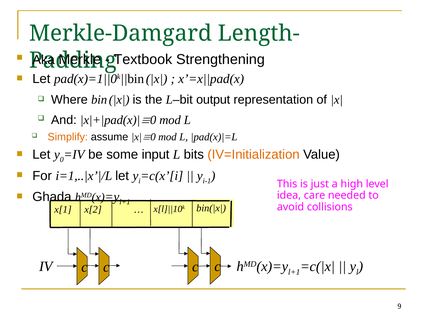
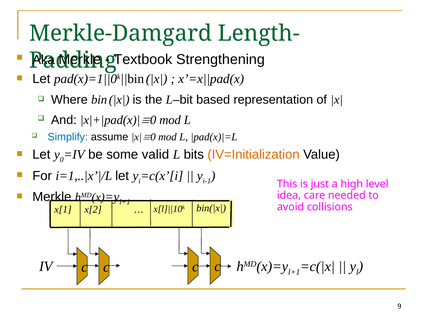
output: output -> based
Simplify colour: orange -> blue
input: input -> valid
Ghada at (52, 196): Ghada -> Merkle
